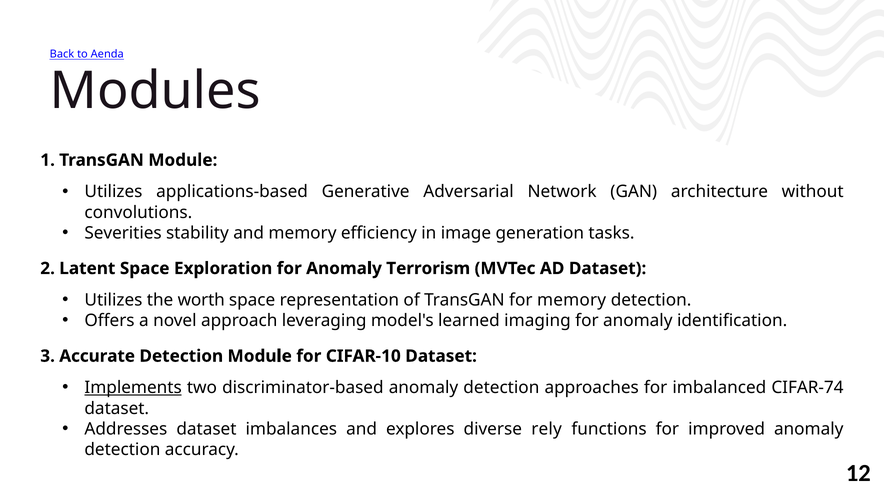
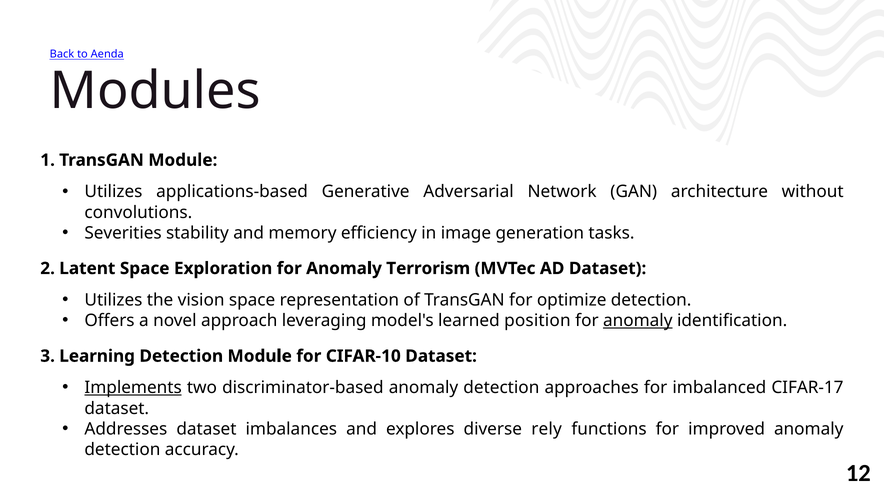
worth: worth -> vision
for memory: memory -> optimize
imaging: imaging -> position
anomaly at (638, 321) underline: none -> present
Accurate: Accurate -> Learning
CIFAR-74: CIFAR-74 -> CIFAR-17
